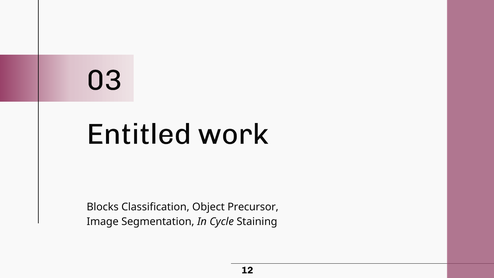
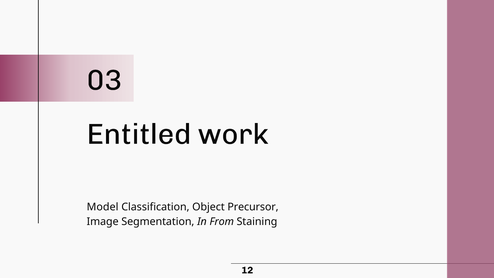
Blocks: Blocks -> Model
Cycle: Cycle -> From
